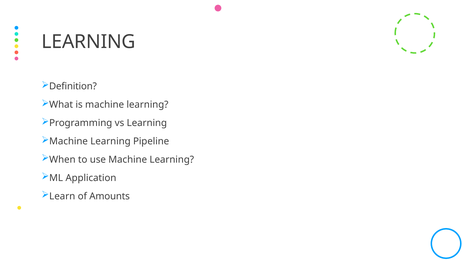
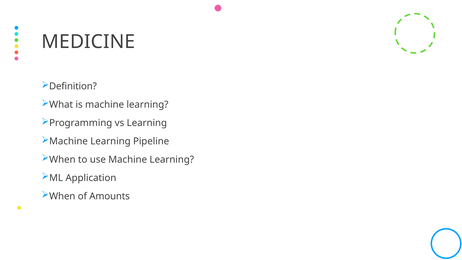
LEARNING at (89, 42): LEARNING -> MEDICINE
Learn at (62, 196): Learn -> When
